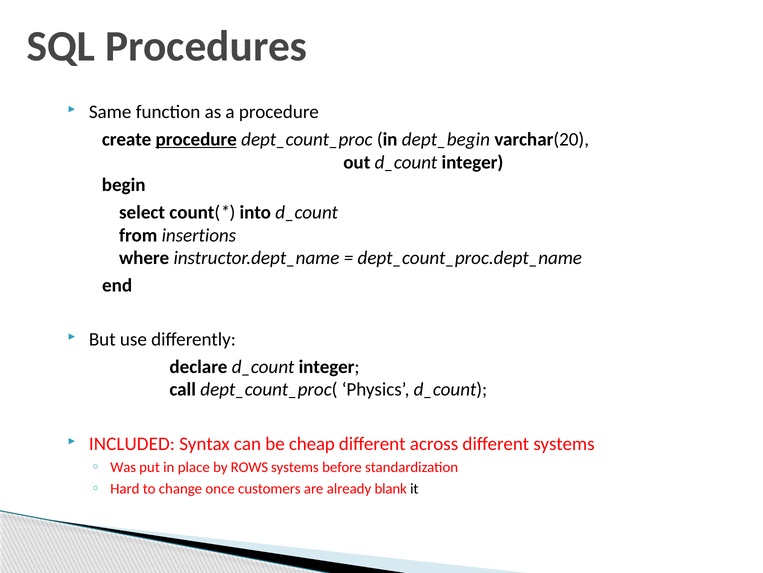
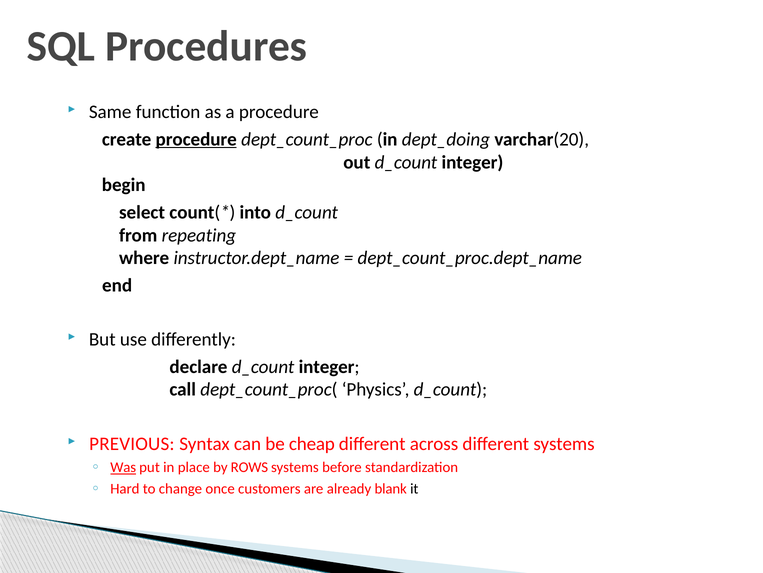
dept_begin: dept_begin -> dept_doing
insertions: insertions -> repeating
INCLUDED: INCLUDED -> PREVIOUS
Was underline: none -> present
